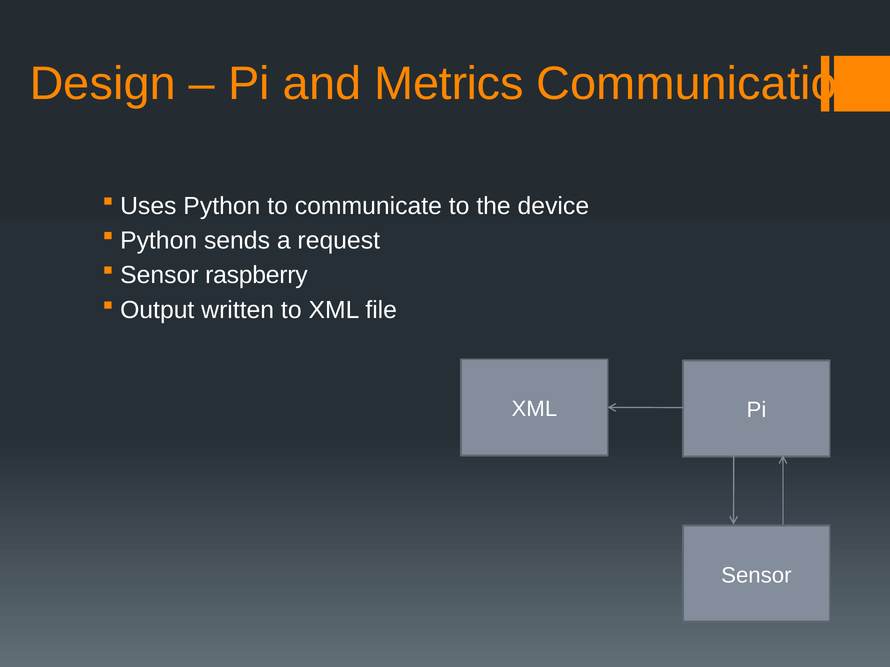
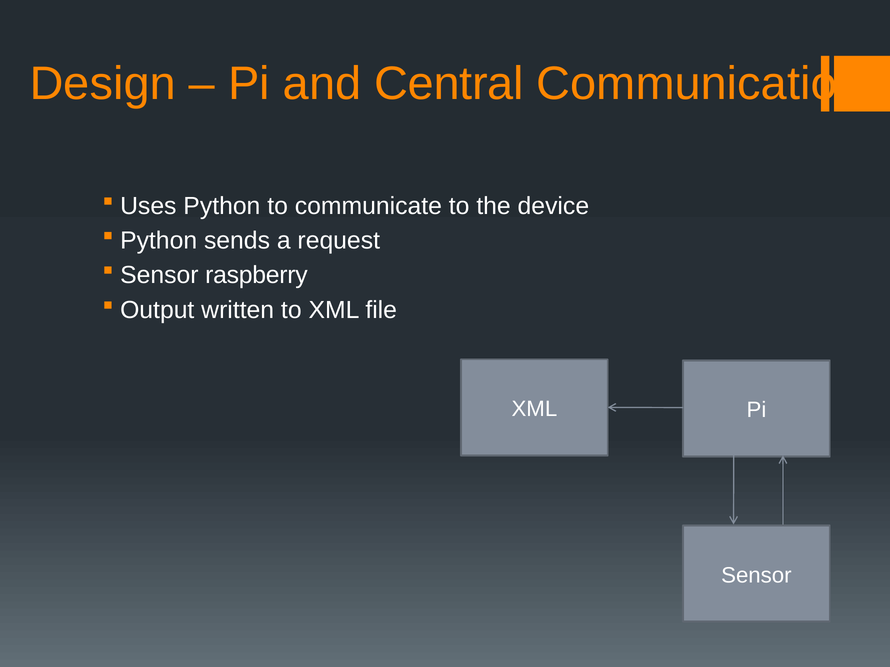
Metrics: Metrics -> Central
